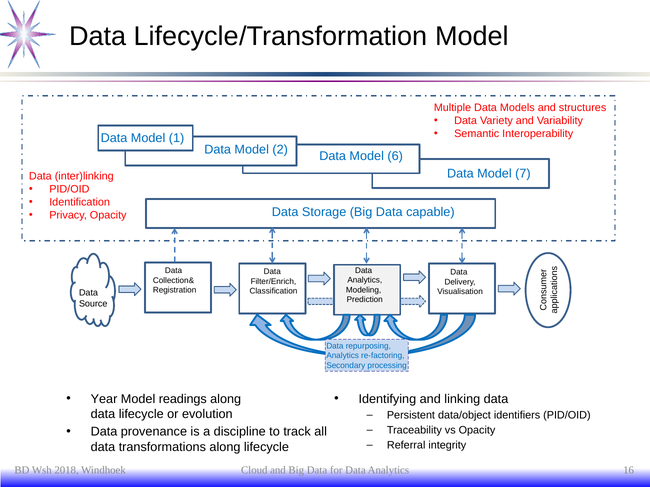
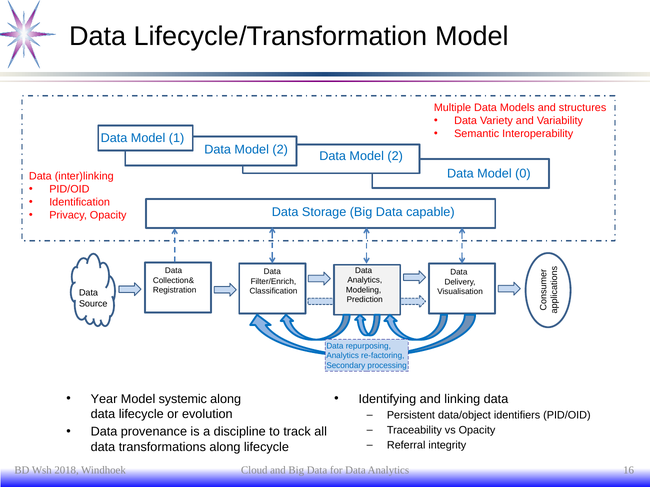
6 at (395, 156): 6 -> 2
7: 7 -> 0
readings: readings -> systemic
